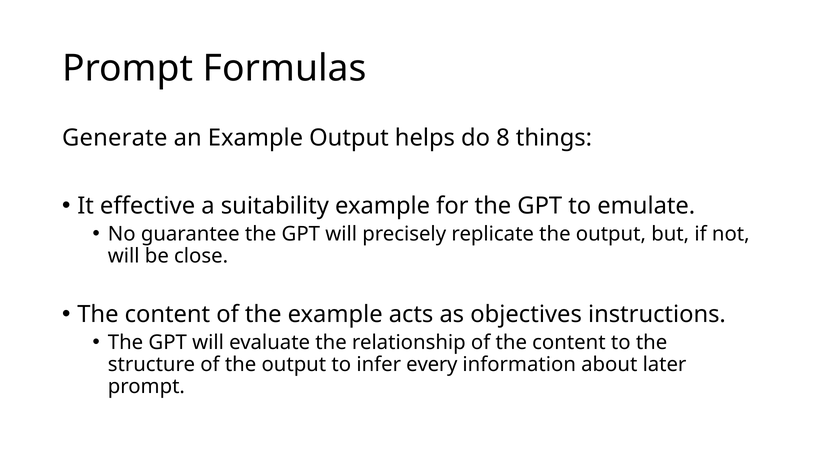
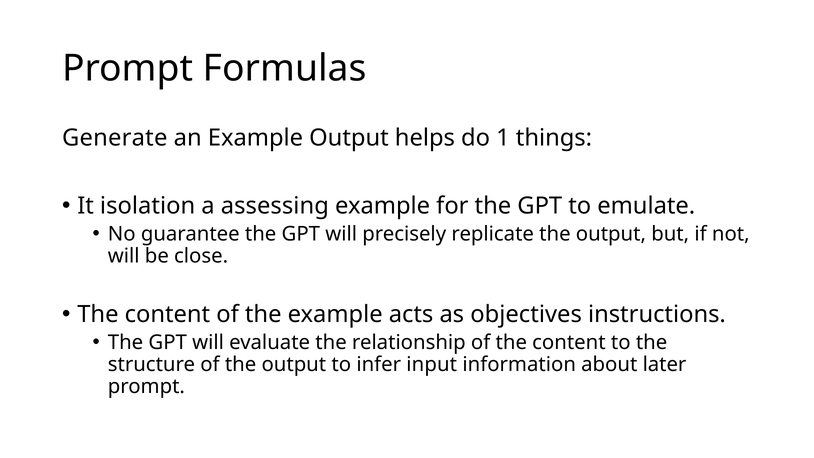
8: 8 -> 1
effective: effective -> isolation
suitability: suitability -> assessing
every: every -> input
